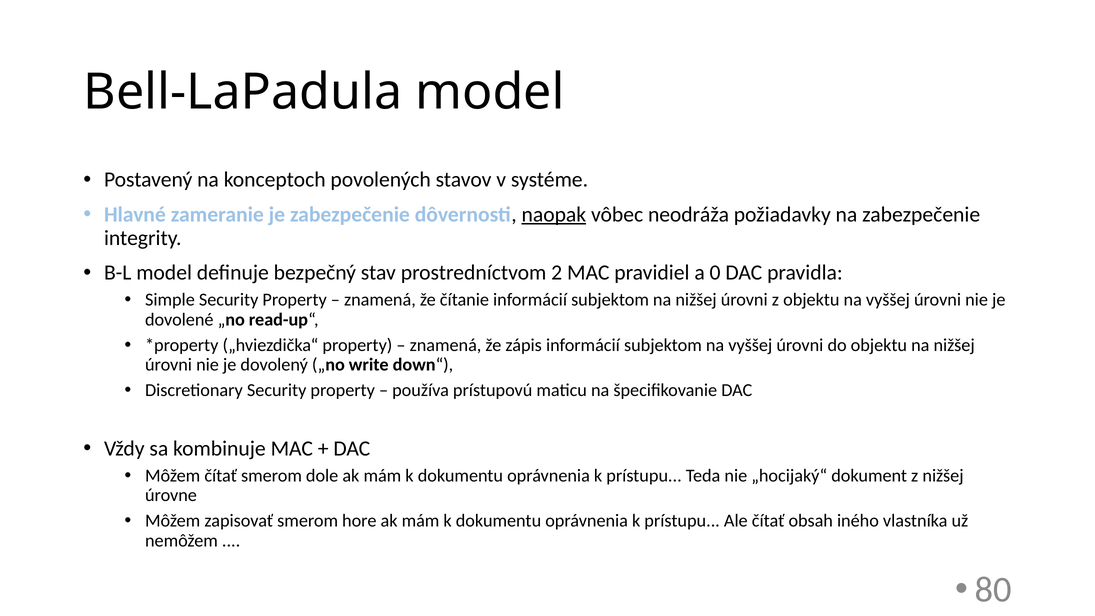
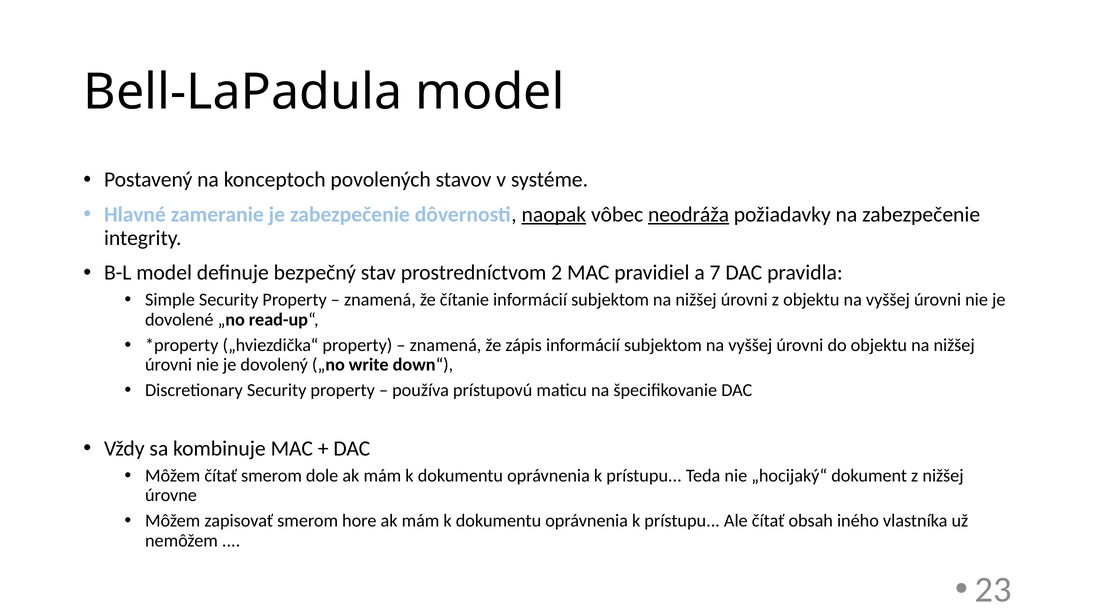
neodráža underline: none -> present
0: 0 -> 7
80: 80 -> 23
